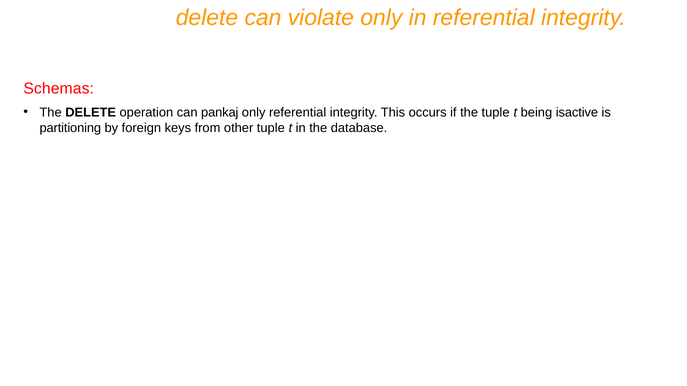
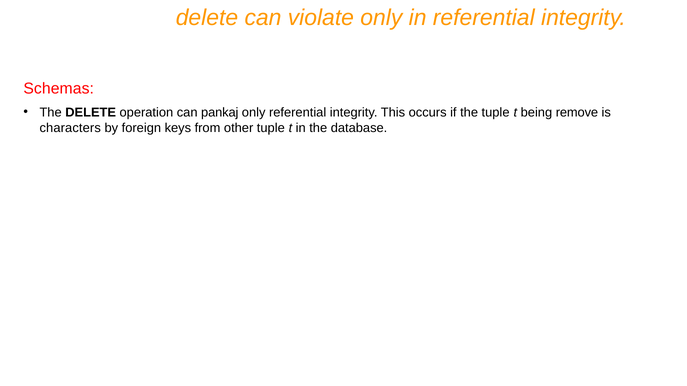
isactive: isactive -> remove
partitioning: partitioning -> characters
